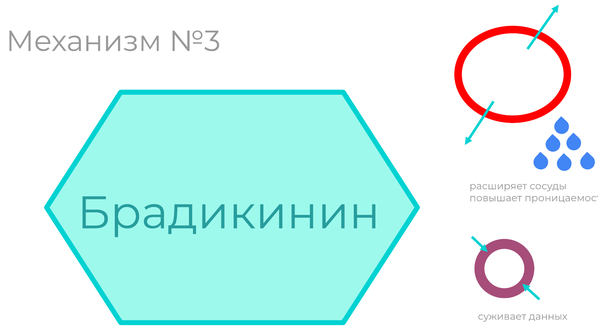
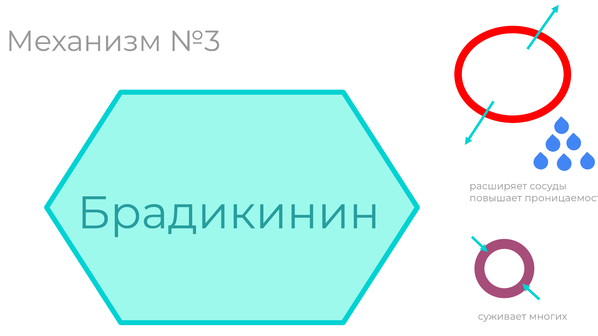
данных: данных -> многих
